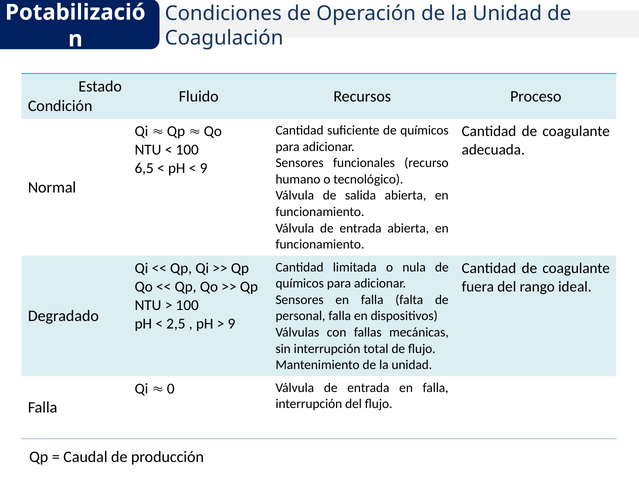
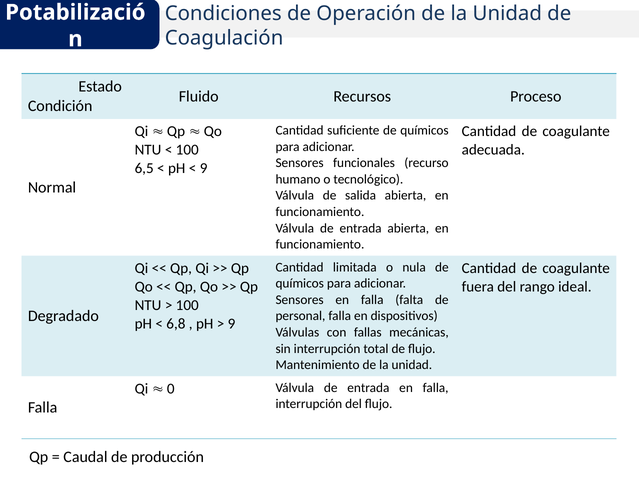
2,5: 2,5 -> 6,8
